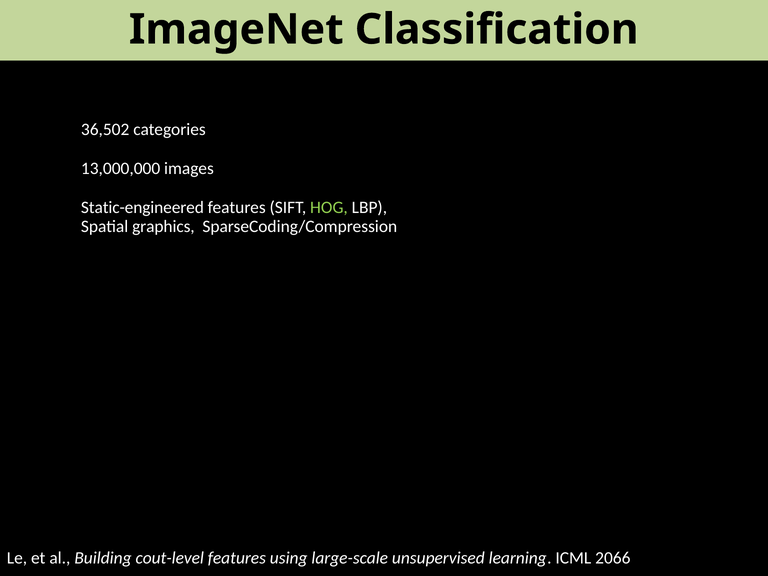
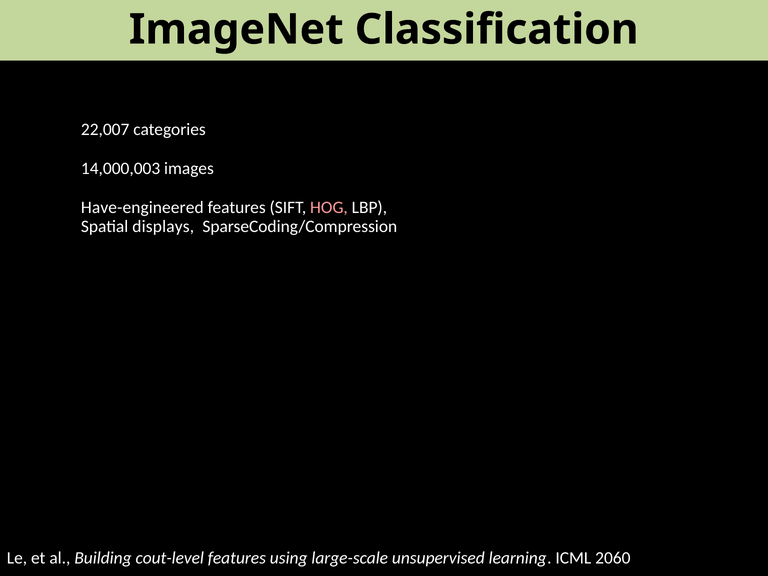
36,502: 36,502 -> 22,007
13,000,000: 13,000,000 -> 14,000,003
Static-engineered: Static-engineered -> Have-engineered
HOG colour: light green -> pink
graphics: graphics -> displays
2066: 2066 -> 2060
